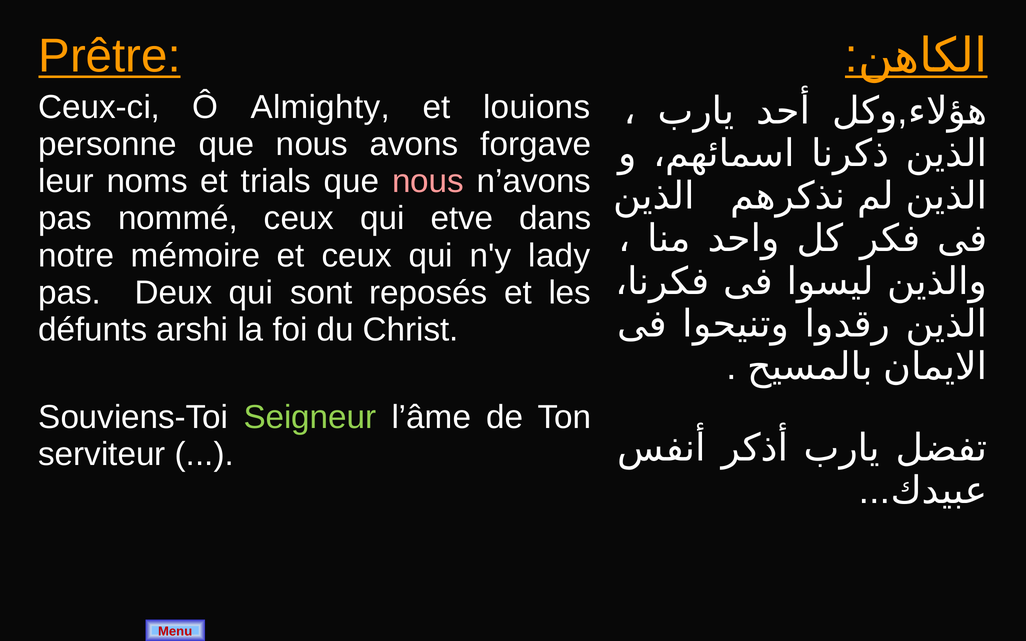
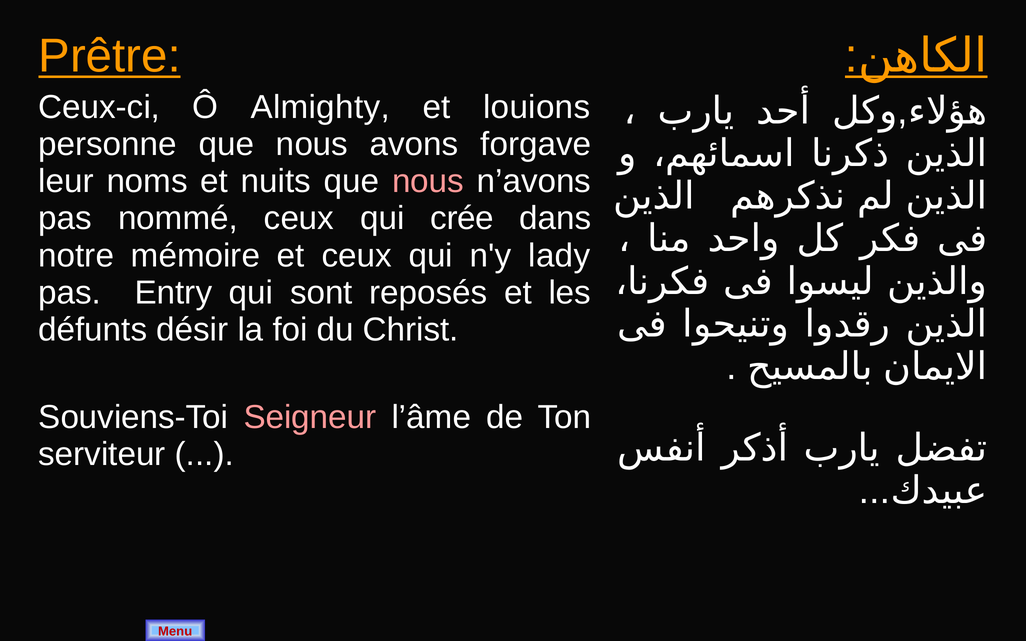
trials: trials -> nuits
etve: etve -> crée
Deux: Deux -> Entry
arshi: arshi -> désir
Seigneur colour: light green -> pink
